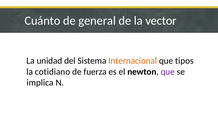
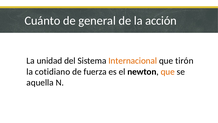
vector: vector -> acción
tipos: tipos -> tirón
que at (168, 71) colour: purple -> orange
implica: implica -> aquella
